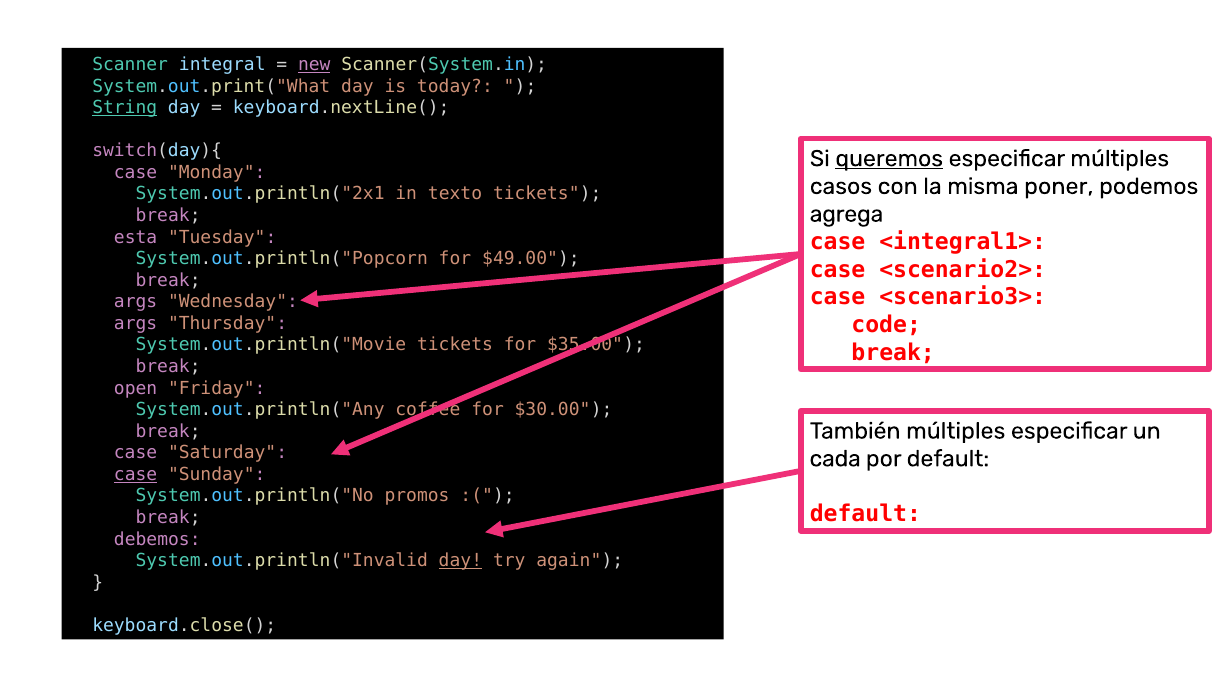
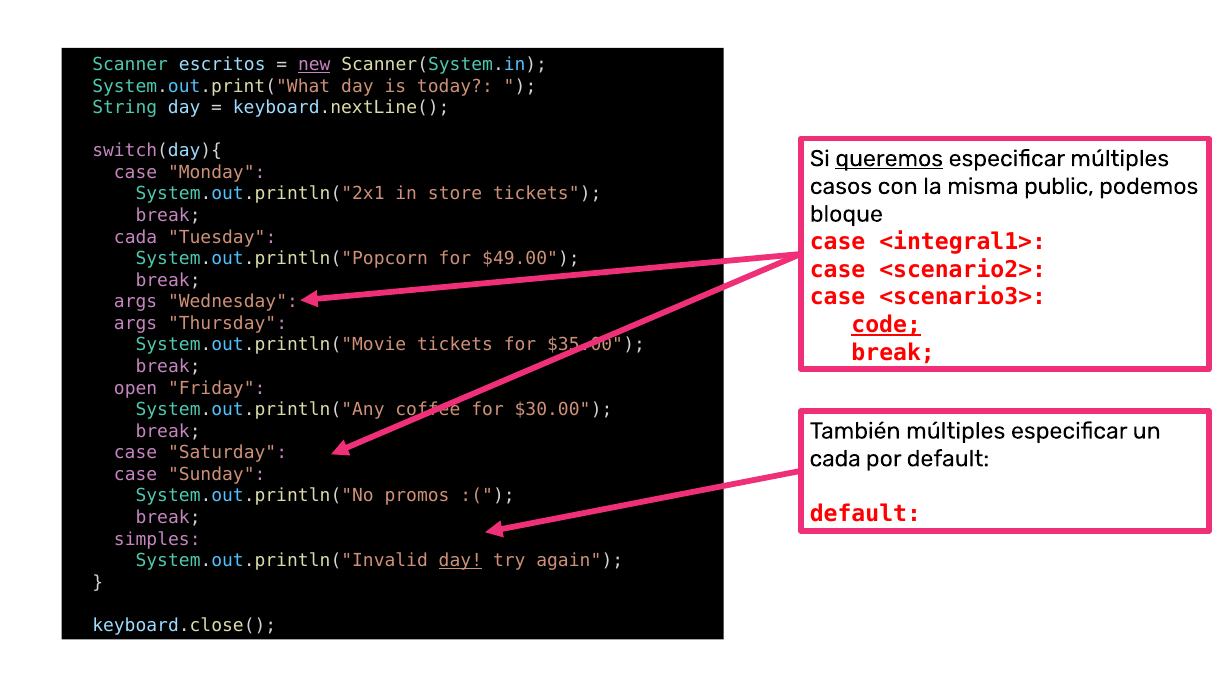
integral: integral -> escritos
String underline: present -> none
poner: poner -> public
texto: texto -> store
agrega: agrega -> bloque
esta at (136, 237): esta -> cada
code underline: none -> present
case at (136, 474) underline: present -> none
debemos: debemos -> simples
